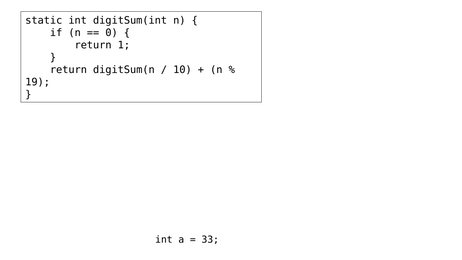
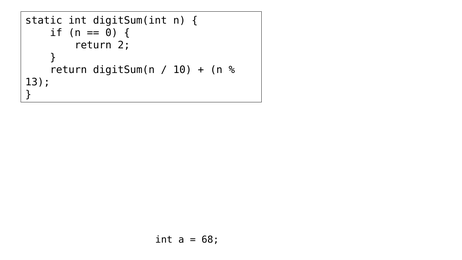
1: 1 -> 2
19: 19 -> 13
33: 33 -> 68
